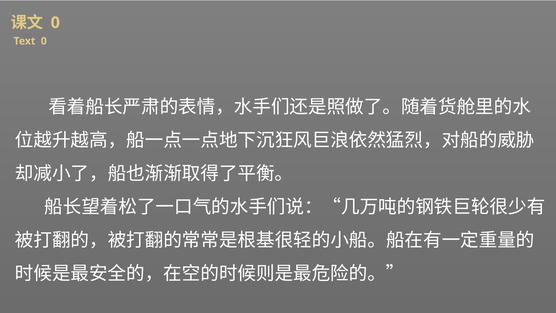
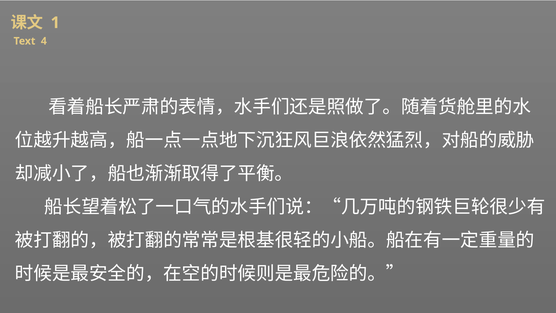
0 at (55, 23): 0 -> 1
Text 0: 0 -> 4
